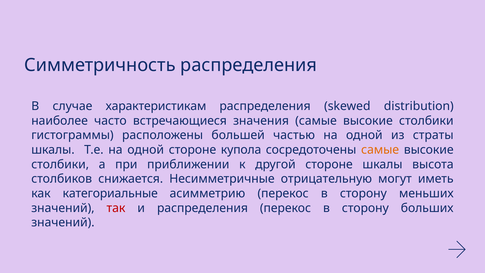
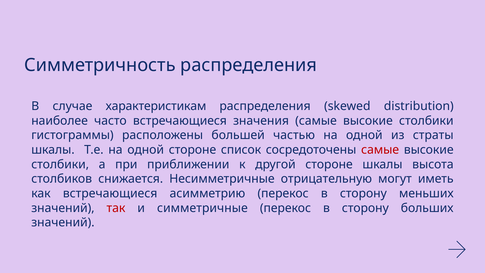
купола: купола -> список
самые at (380, 150) colour: orange -> red
как категориальные: категориальные -> встречающиеся
и распределения: распределения -> симметричные
